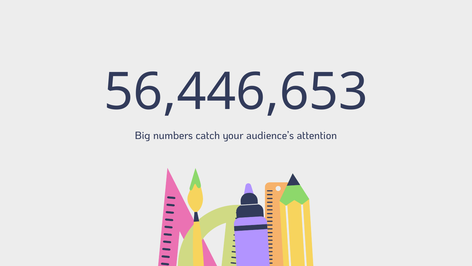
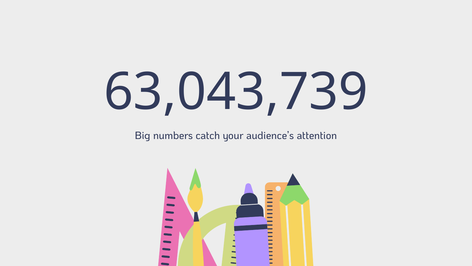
56,446,653: 56,446,653 -> 63,043,739
